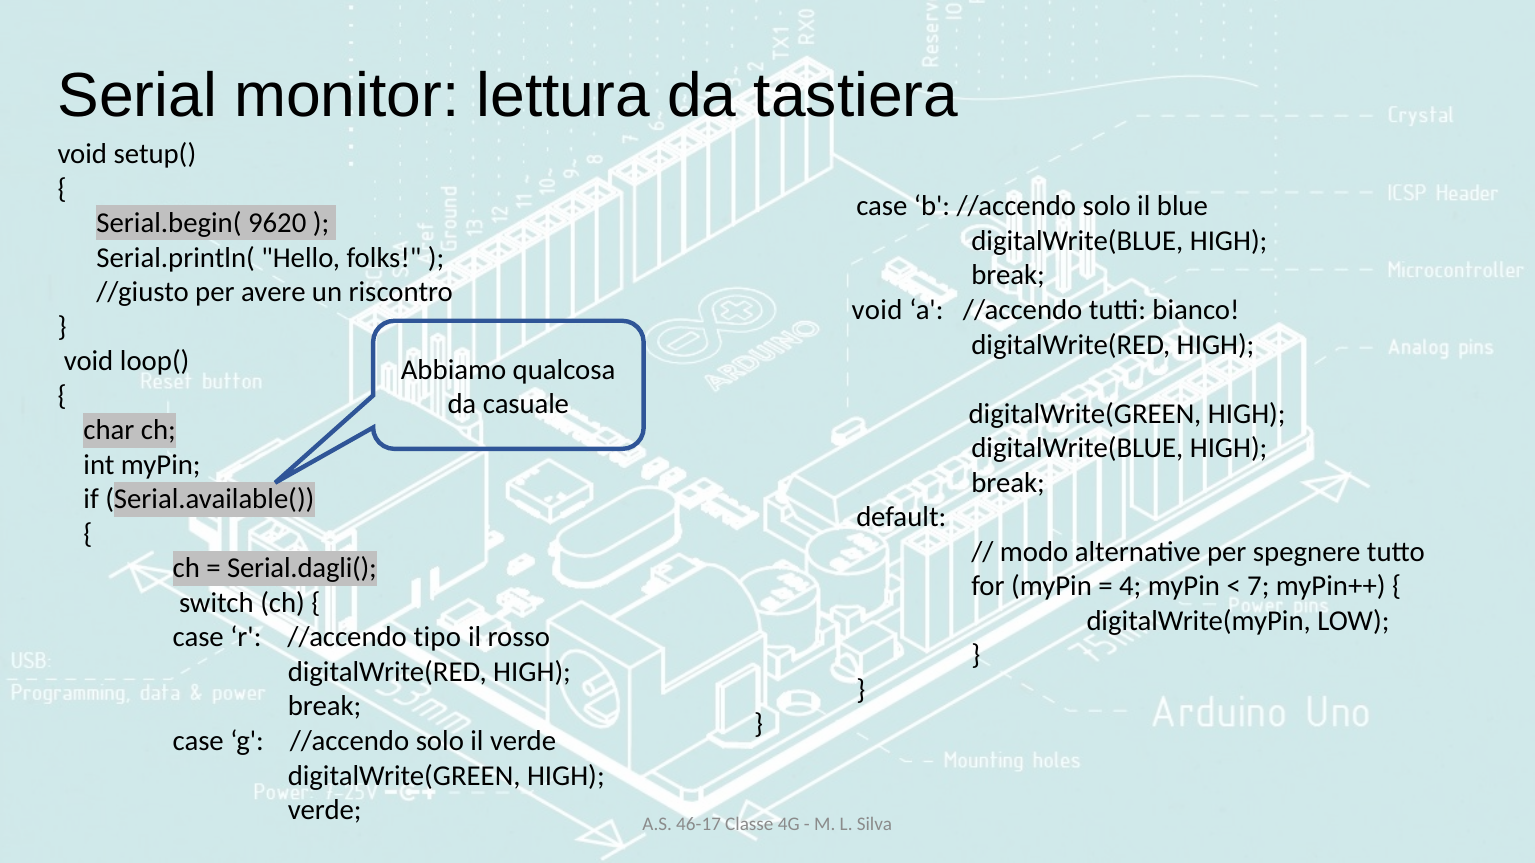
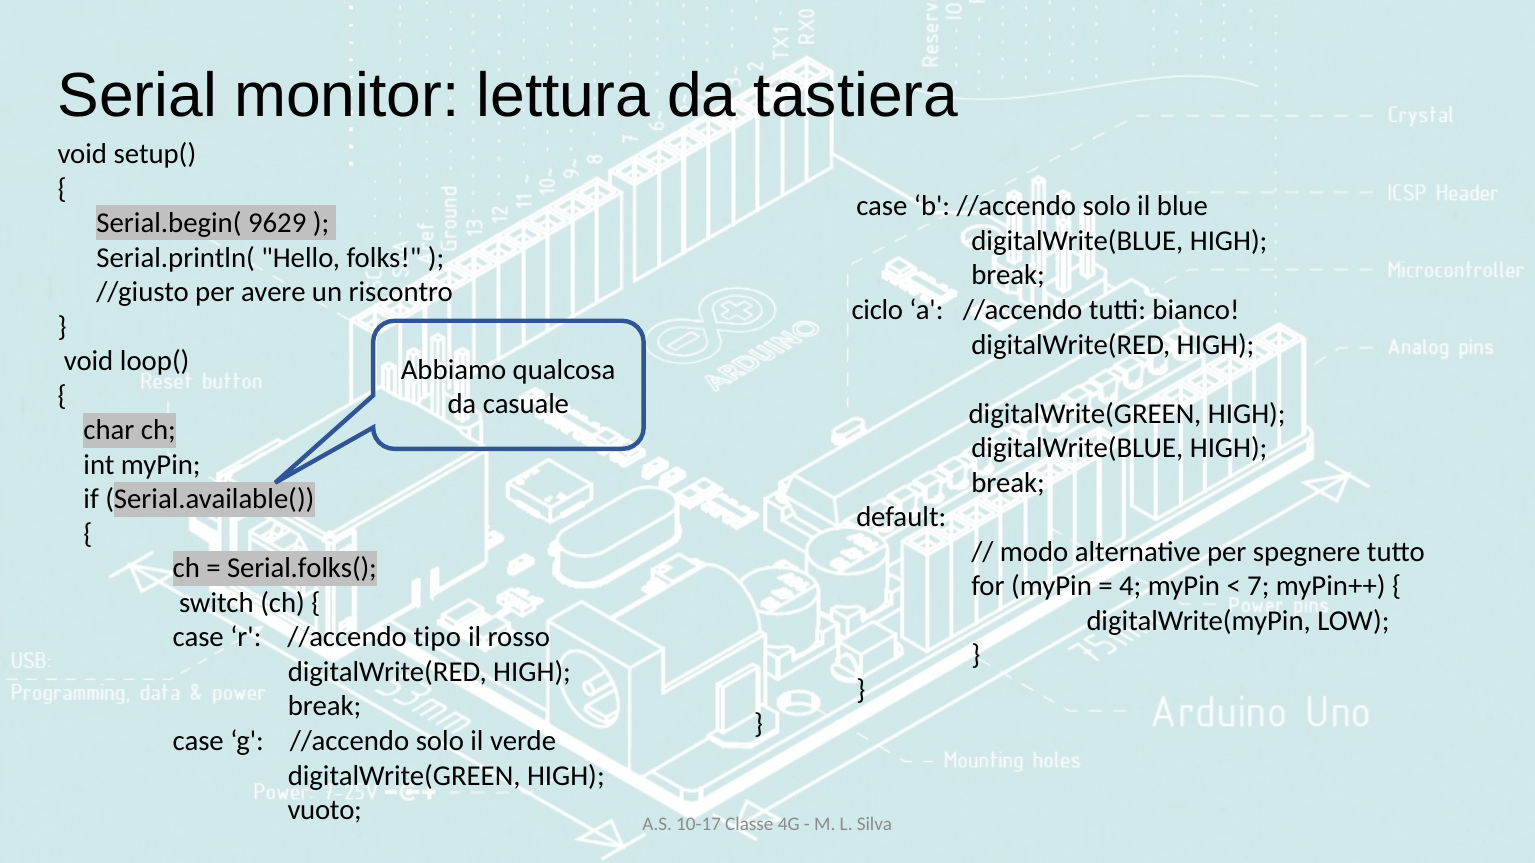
9620: 9620 -> 9629
void at (877, 310): void -> ciclo
Serial.dagli(: Serial.dagli( -> Serial.folks(
verde at (325, 810): verde -> vuoto
46-17: 46-17 -> 10-17
